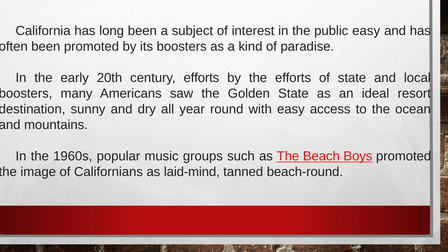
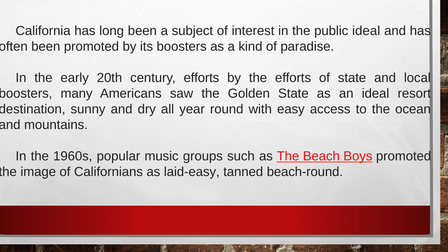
public easy: easy -> ideal
laid-mind: laid-mind -> laid-easy
